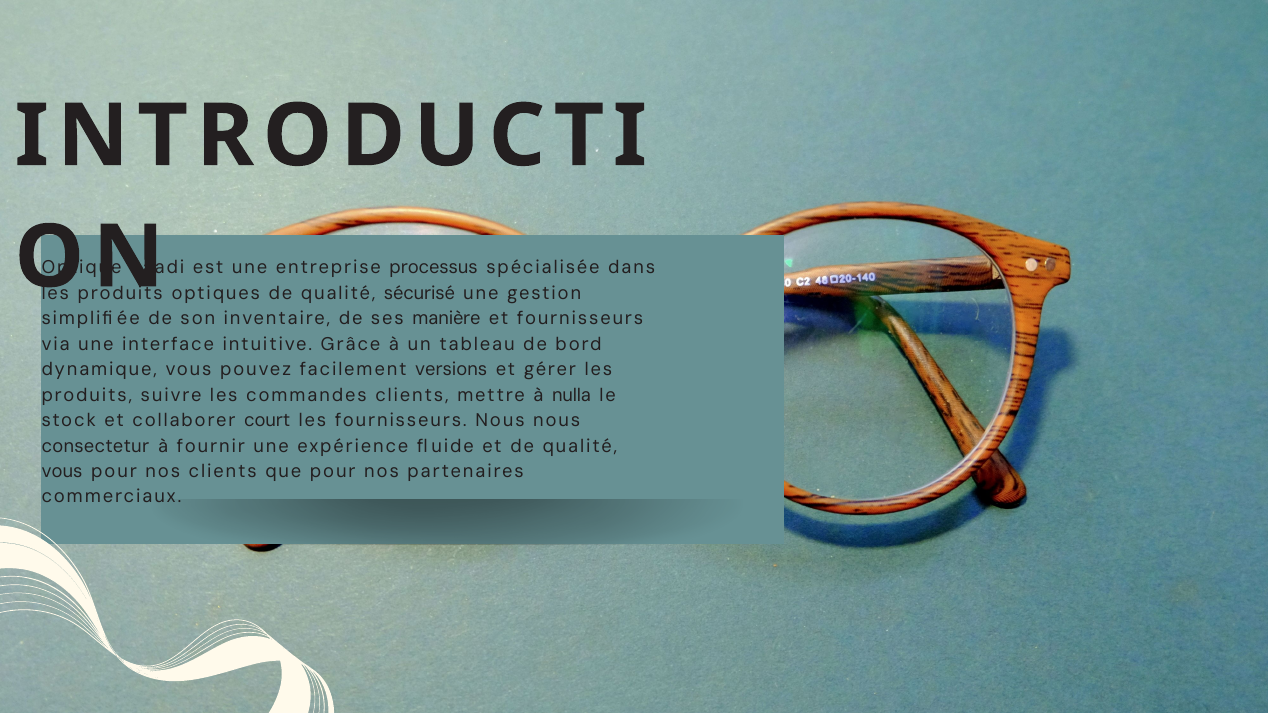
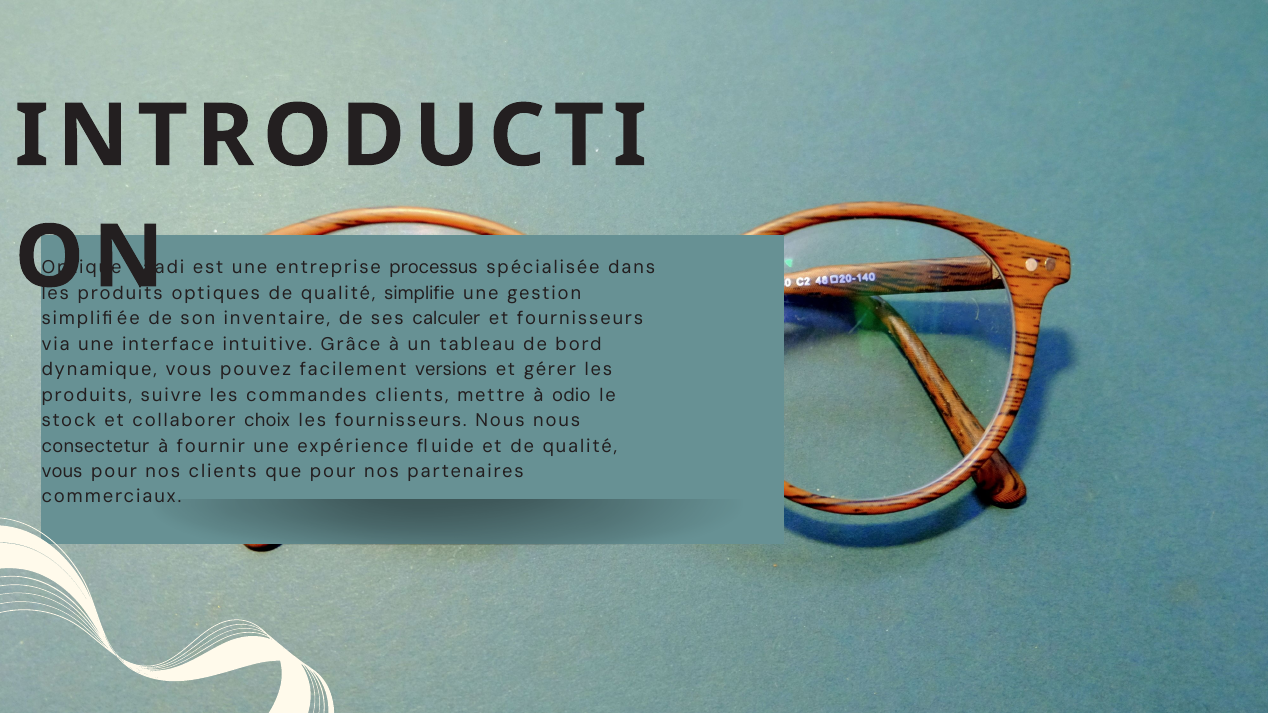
sécurisé: sécurisé -> simplifie
manière: manière -> calculer
nulla: nulla -> odio
court: court -> choix
